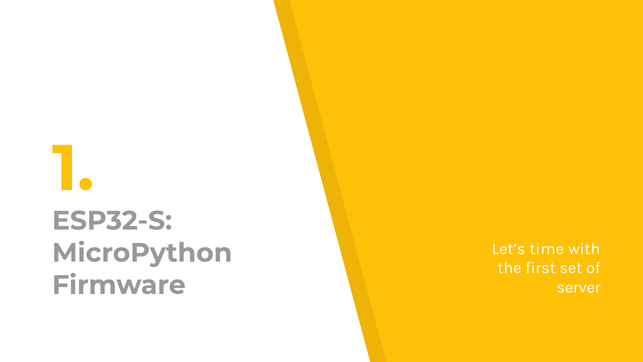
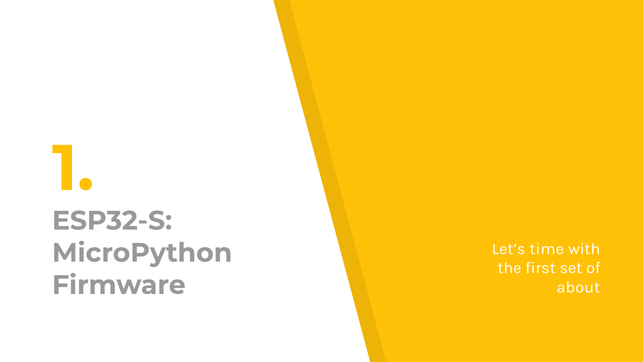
server: server -> about
